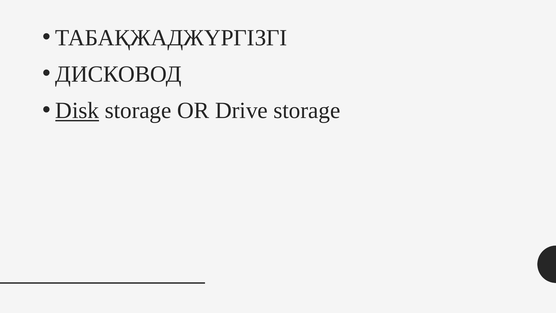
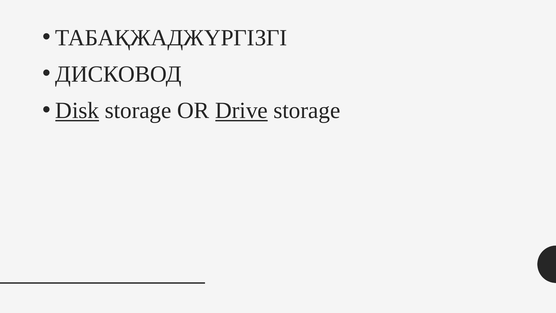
Drive underline: none -> present
